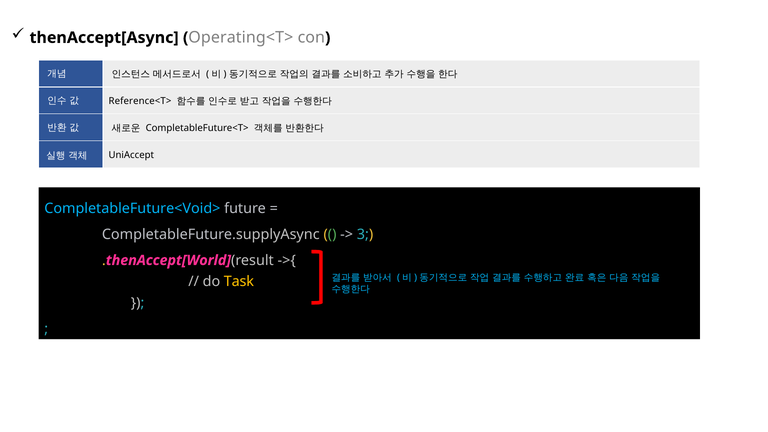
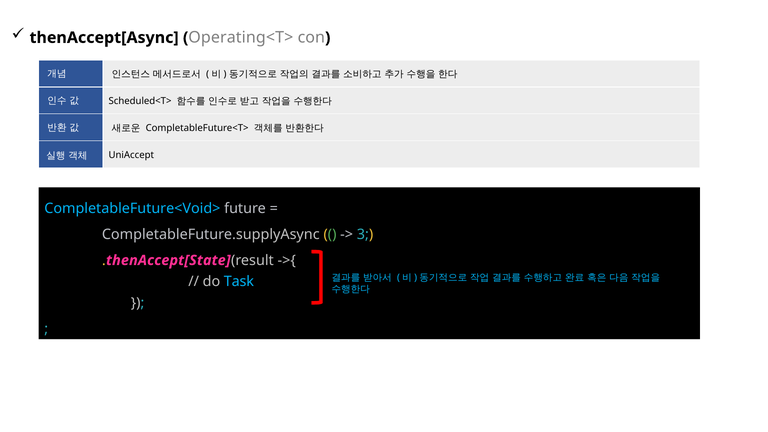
Reference<T>: Reference<T> -> Scheduled<T>
thenAccept[World: thenAccept[World -> thenAccept[State
Task colour: yellow -> light blue
